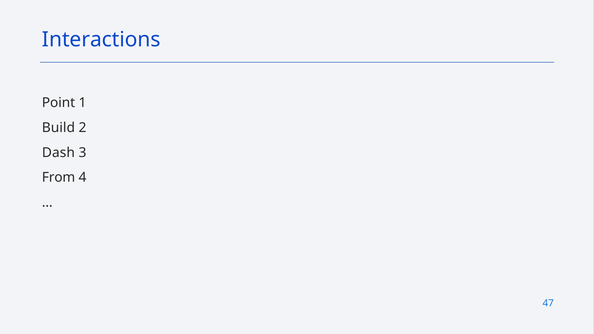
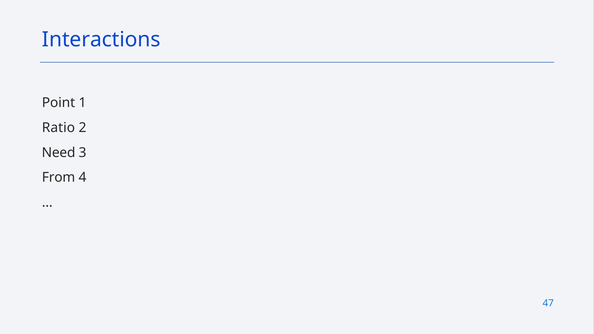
Build: Build -> Ratio
Dash: Dash -> Need
